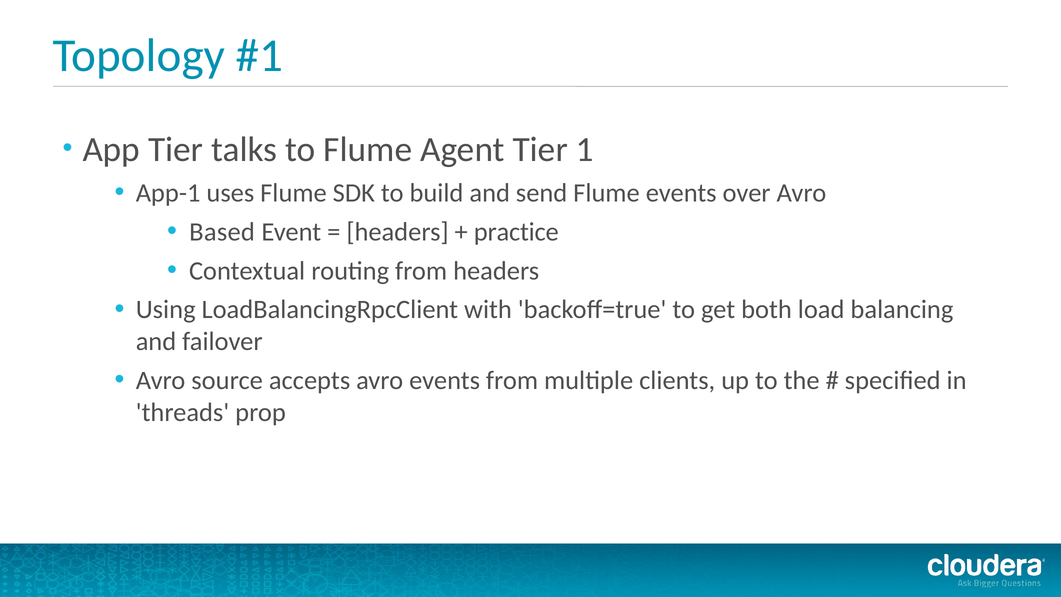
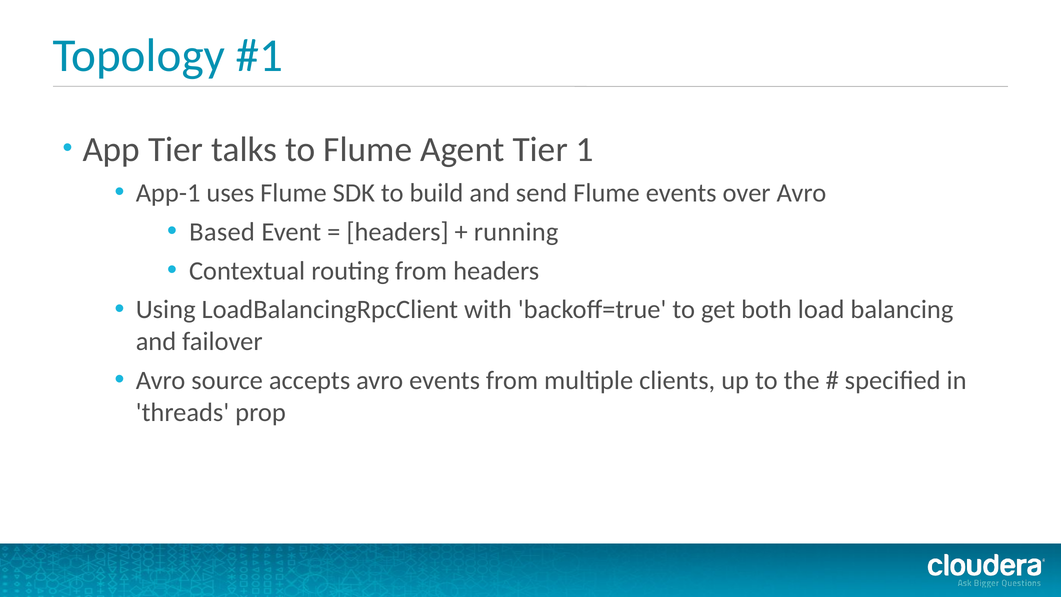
practice: practice -> running
